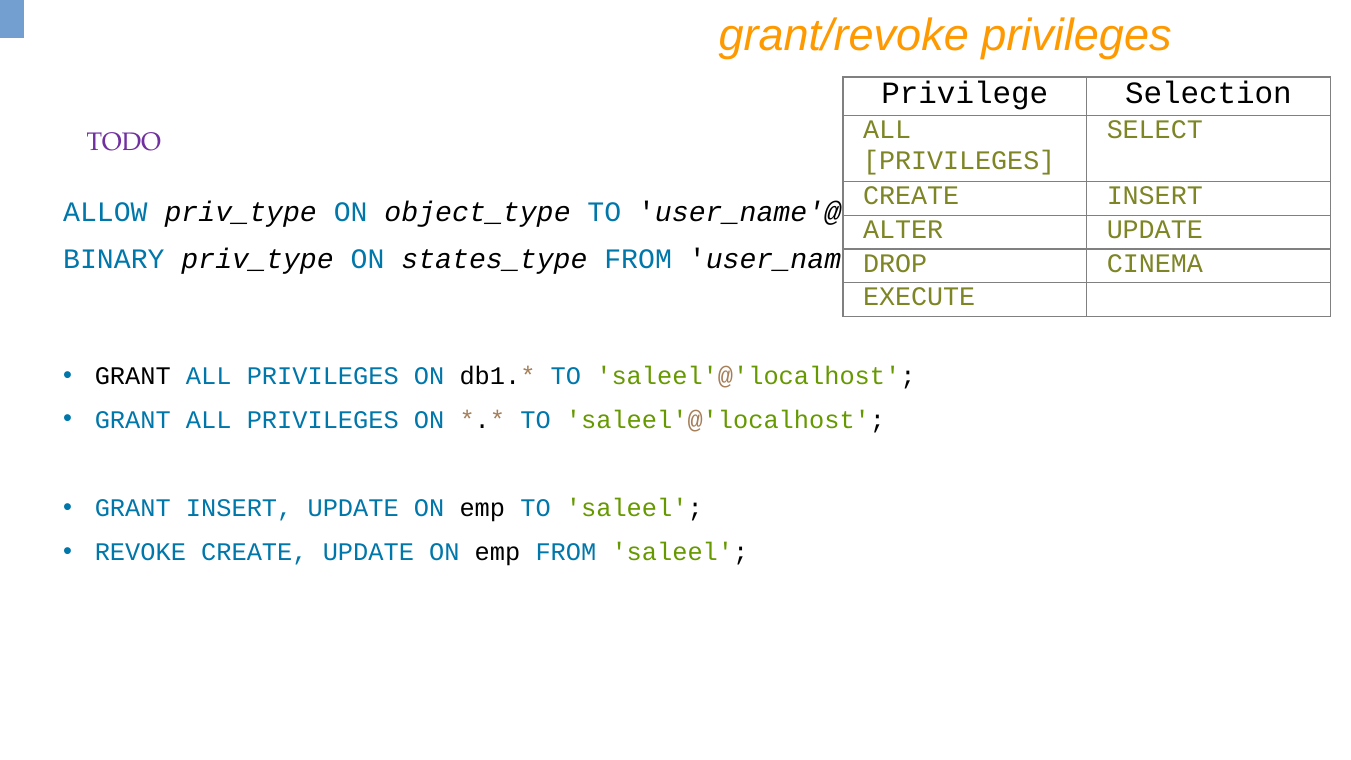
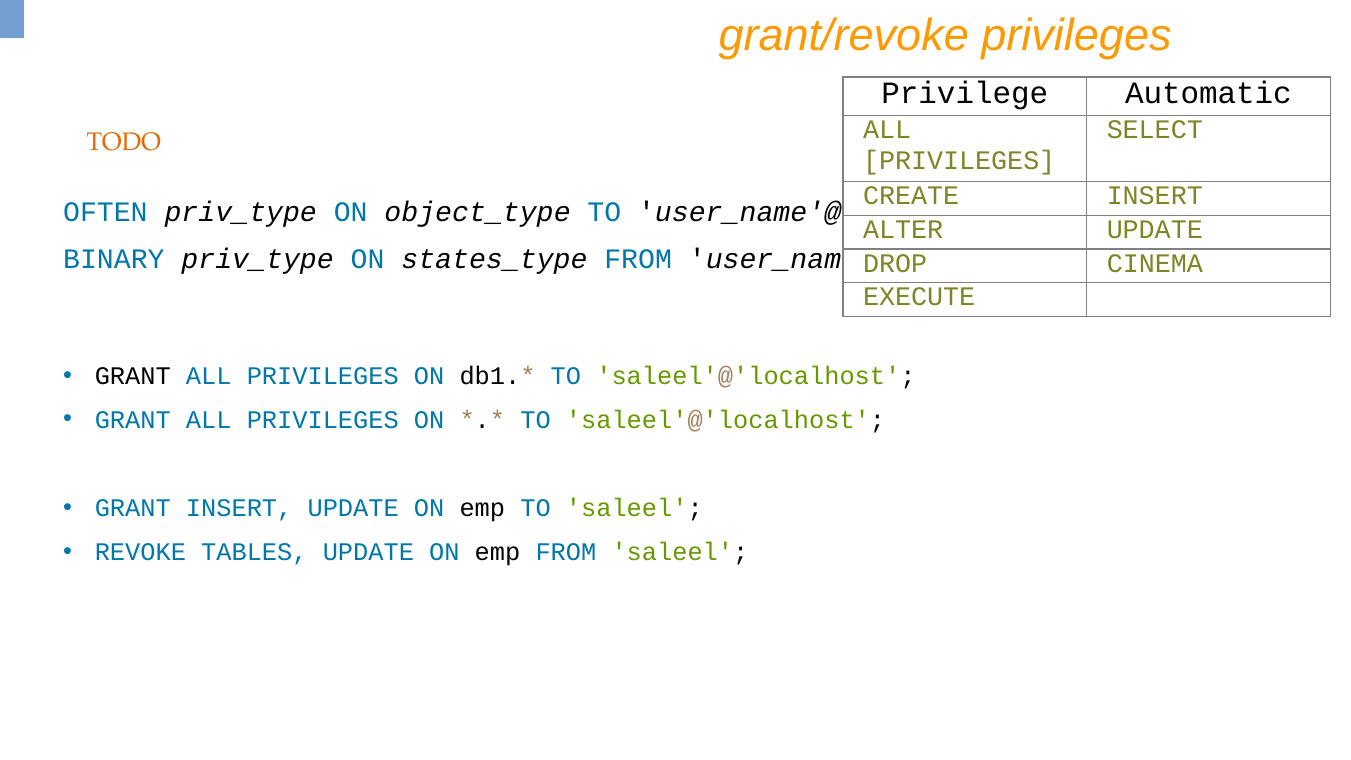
Selection: Selection -> Automatic
TODO colour: purple -> orange
ALLOW: ALLOW -> OFTEN
REVOKE CREATE: CREATE -> TABLES
